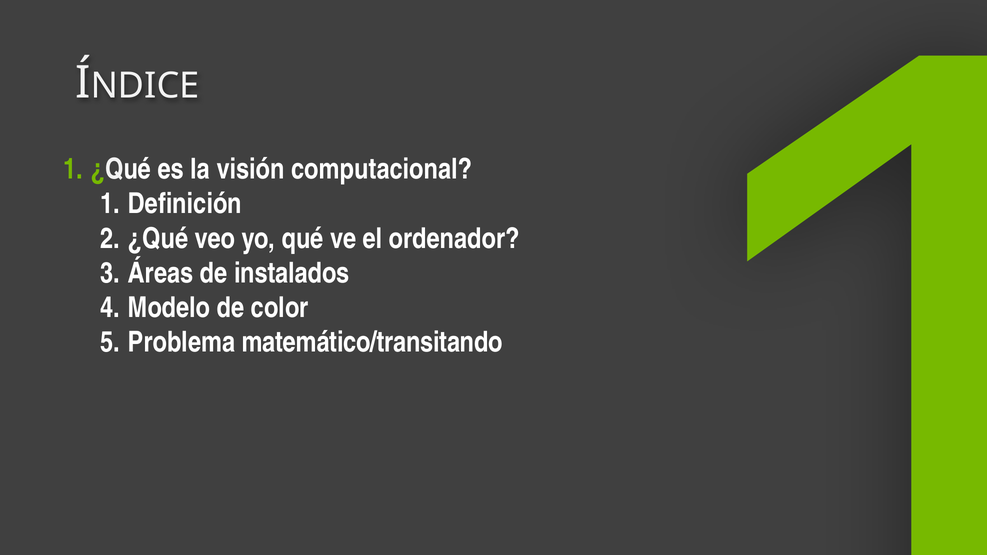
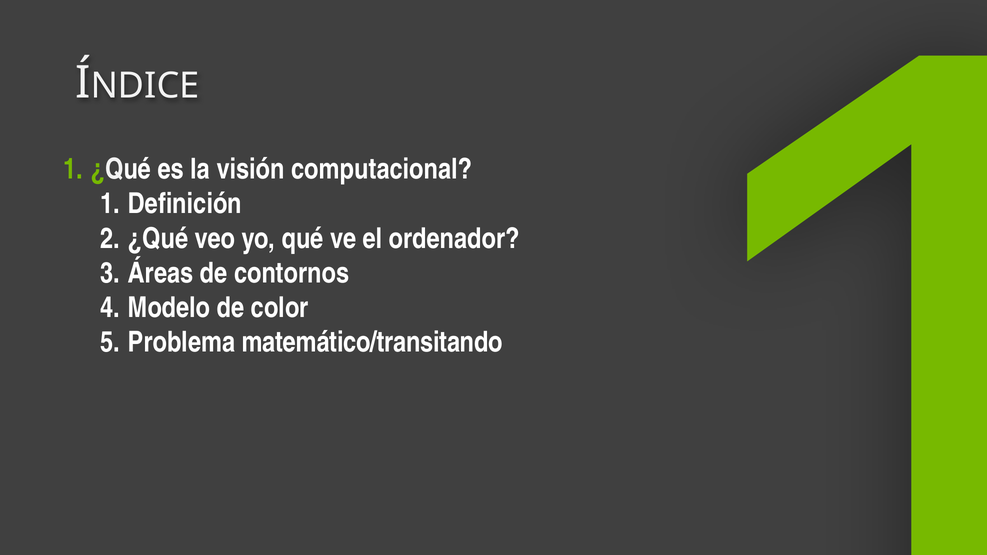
instalados: instalados -> contornos
